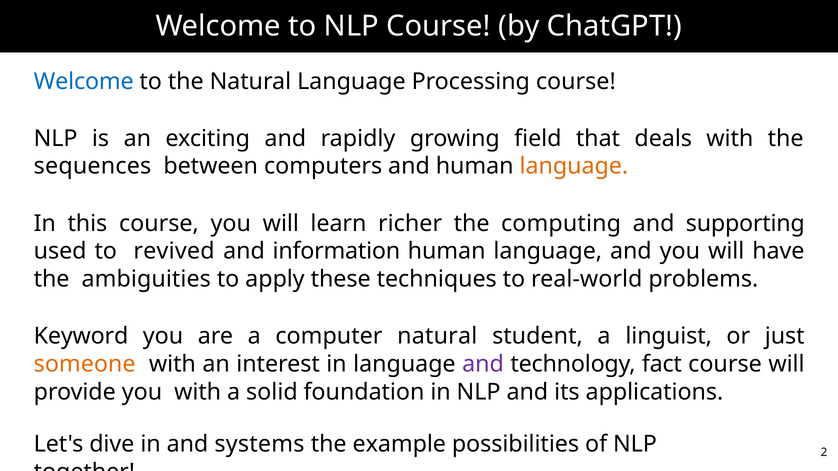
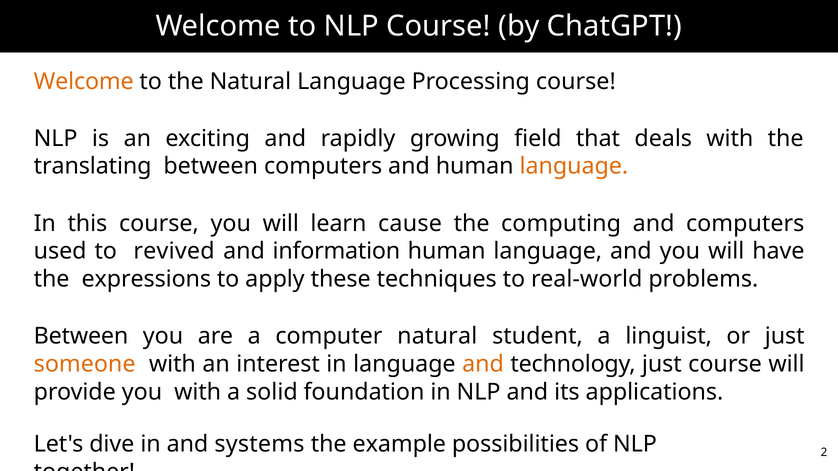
Welcome at (84, 81) colour: blue -> orange
sequences: sequences -> translating
richer: richer -> cause
and supporting: supporting -> computers
ambiguities: ambiguities -> expressions
Keyword at (81, 336): Keyword -> Between
and at (483, 364) colour: purple -> orange
technology fact: fact -> just
